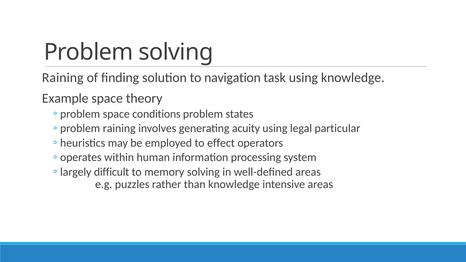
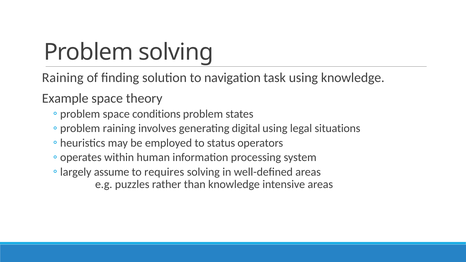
acuity: acuity -> digital
particular: particular -> situations
effect: effect -> status
difficult: difficult -> assume
memory: memory -> requires
